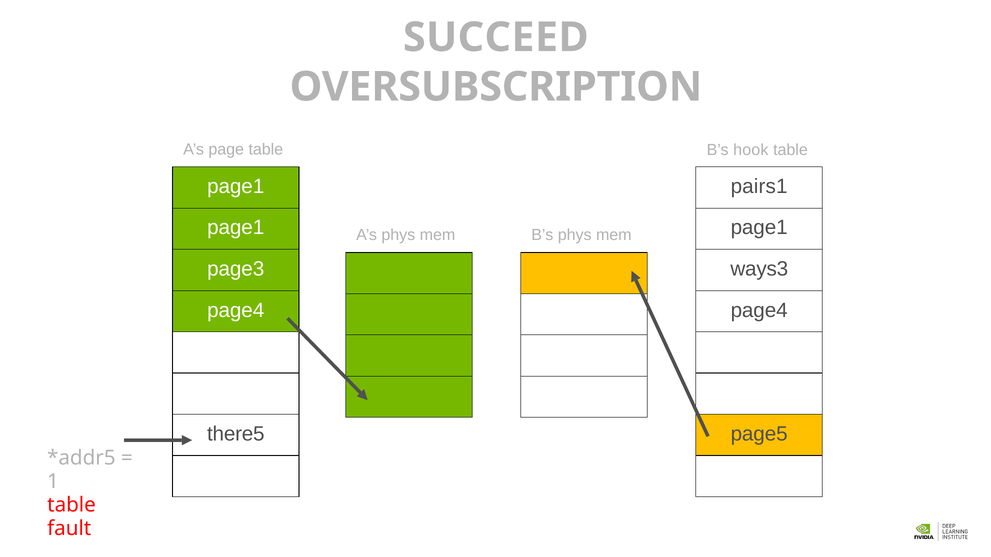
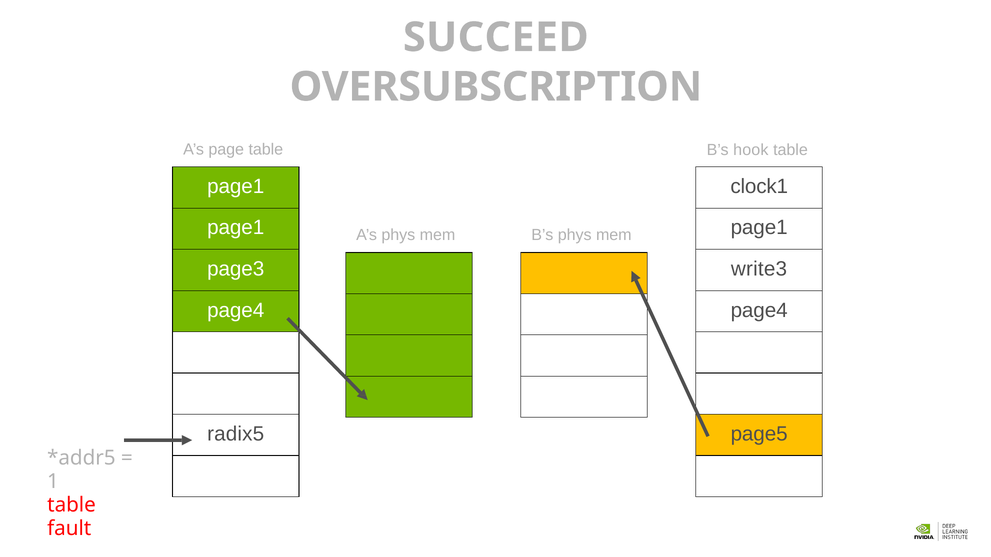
pairs1: pairs1 -> clock1
ways3: ways3 -> write3
there5: there5 -> radix5
